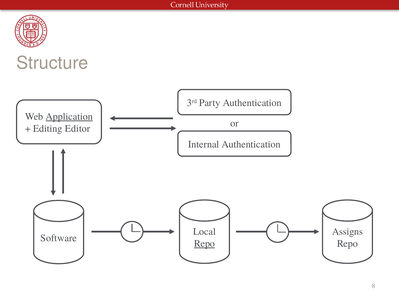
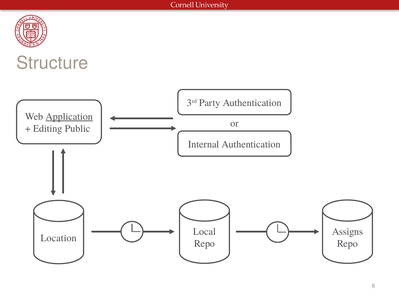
Editor: Editor -> Public
Software: Software -> Location
Repo at (205, 243) underline: present -> none
